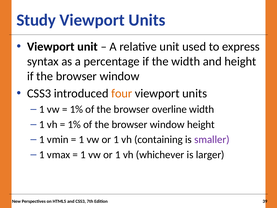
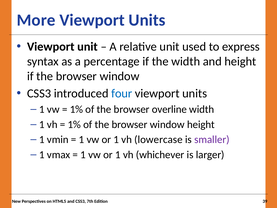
Study: Study -> More
four colour: orange -> blue
containing: containing -> lowercase
